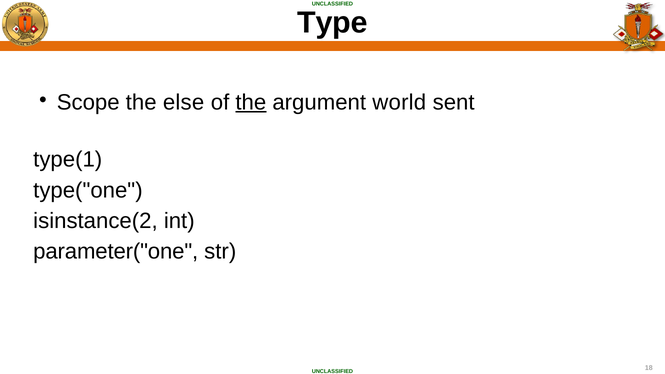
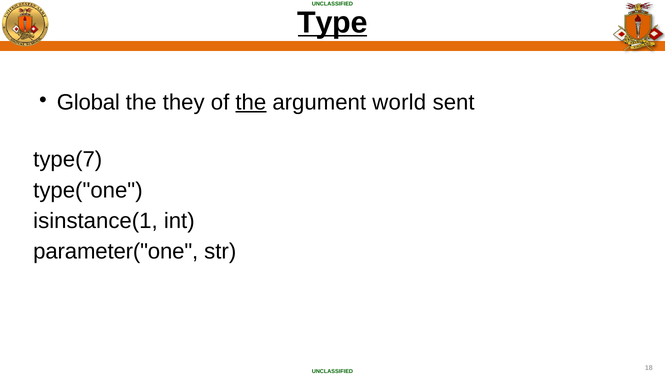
Type underline: none -> present
Scope: Scope -> Global
else: else -> they
type(1: type(1 -> type(7
isinstance(2: isinstance(2 -> isinstance(1
